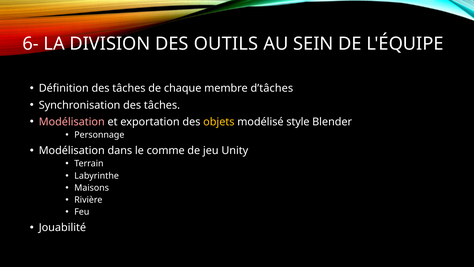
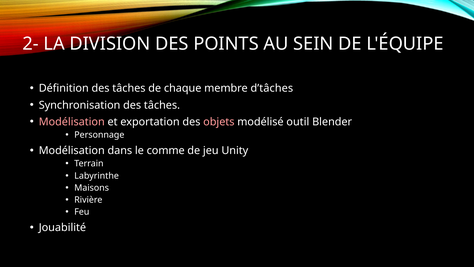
6-: 6- -> 2-
OUTILS: OUTILS -> POINTS
objets colour: yellow -> pink
style: style -> outil
